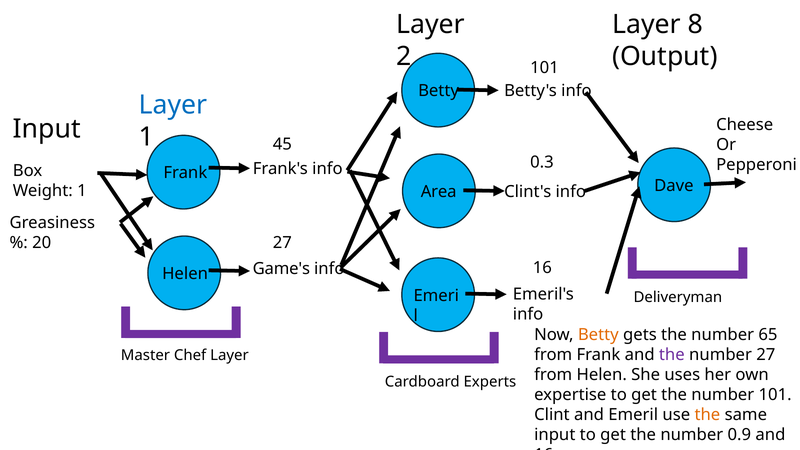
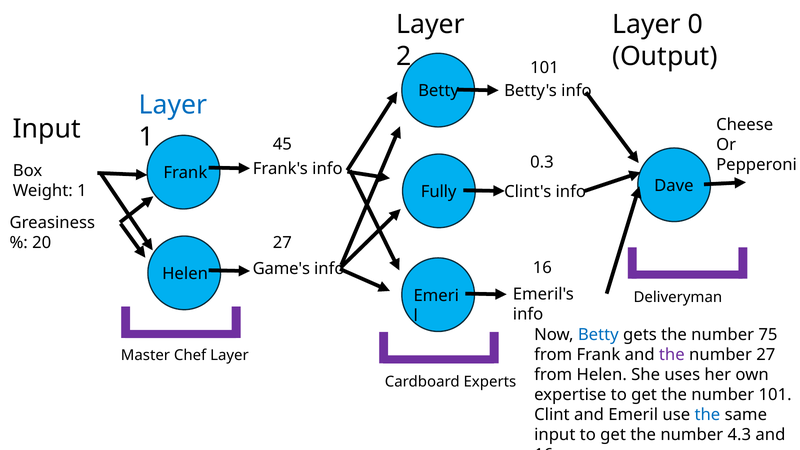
8: 8 -> 0
Area: Area -> Fully
Betty at (598, 335) colour: orange -> blue
65: 65 -> 75
the at (707, 415) colour: orange -> blue
0.9: 0.9 -> 4.3
